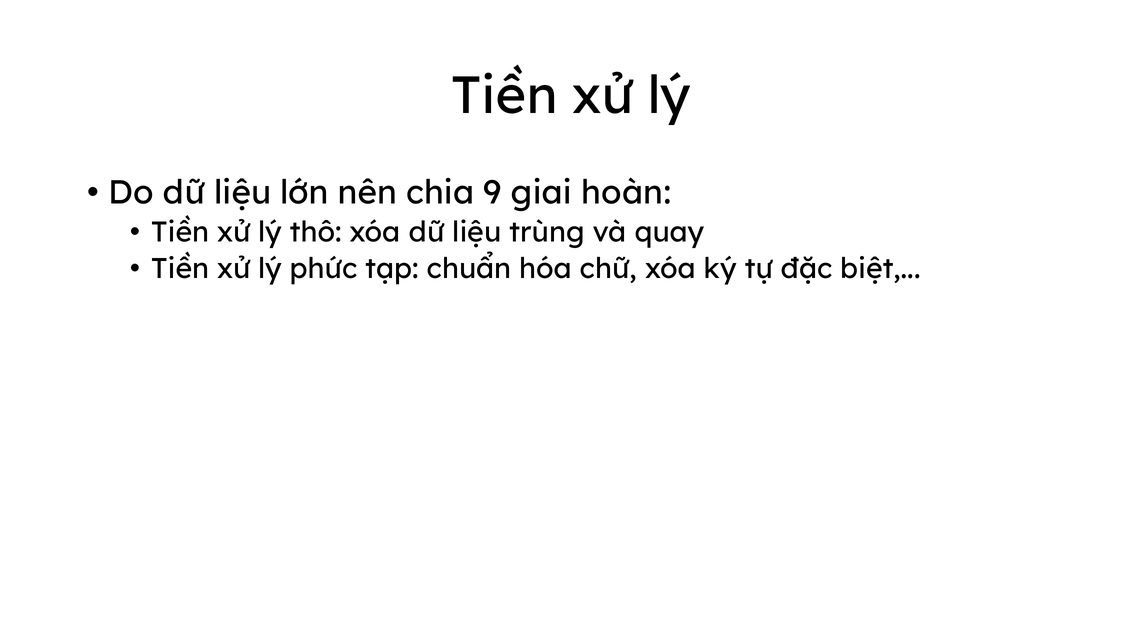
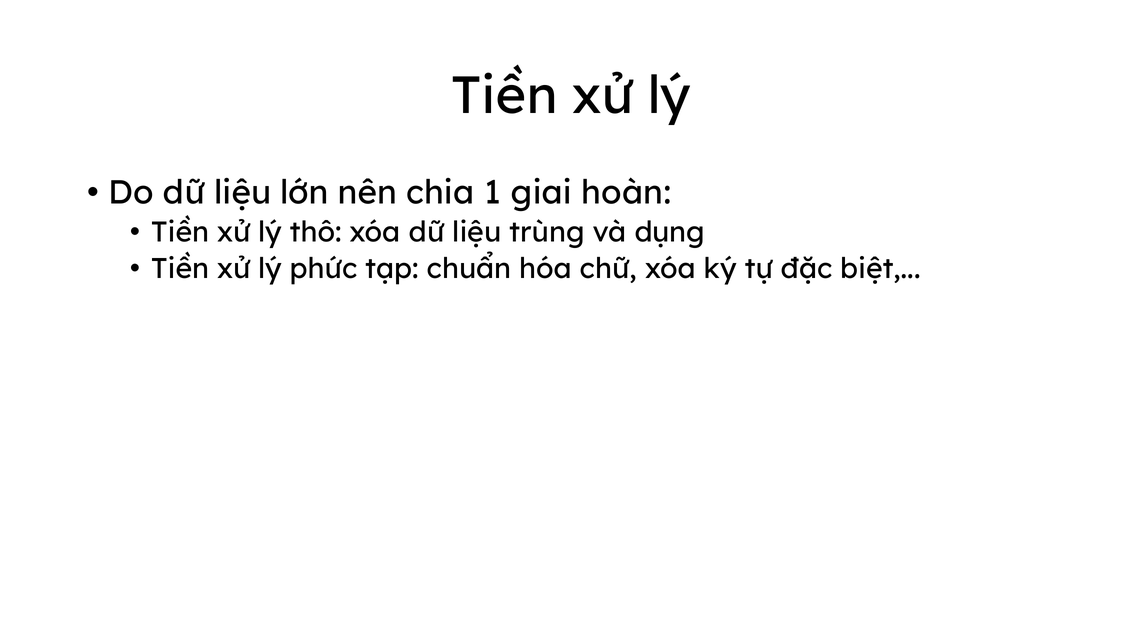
9: 9 -> 1
quay: quay -> dụng
